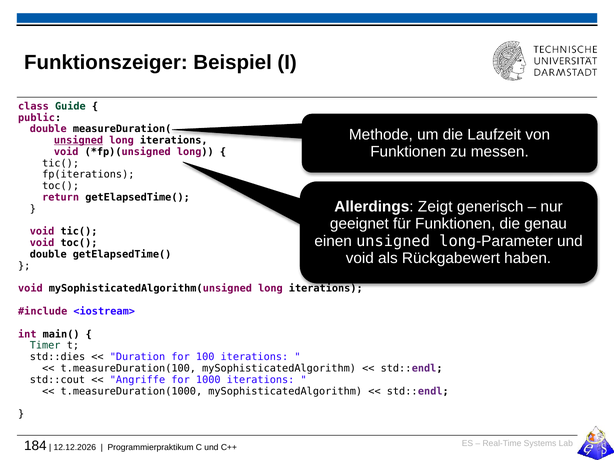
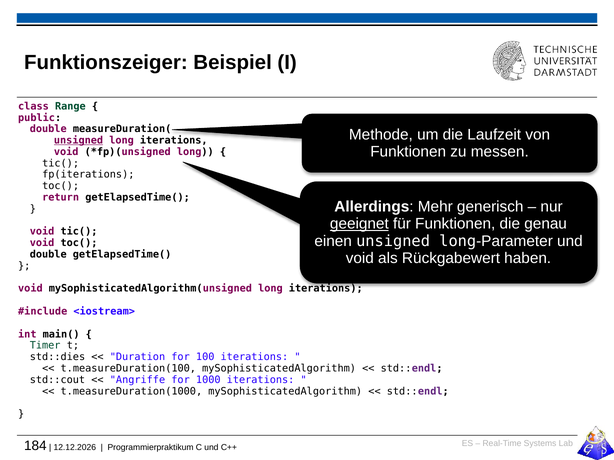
Guide: Guide -> Range
Zeigt: Zeigt -> Mehr
geeignet underline: none -> present
